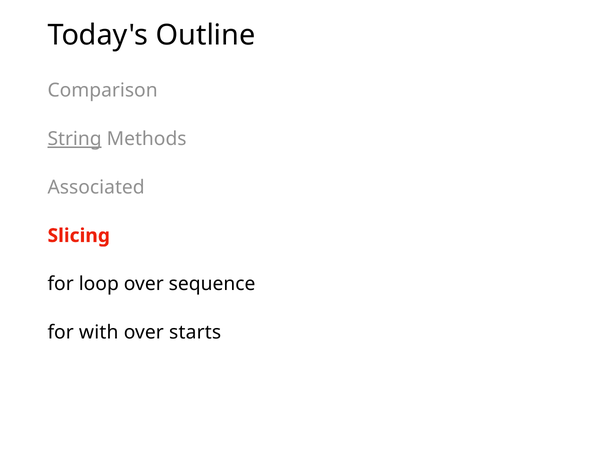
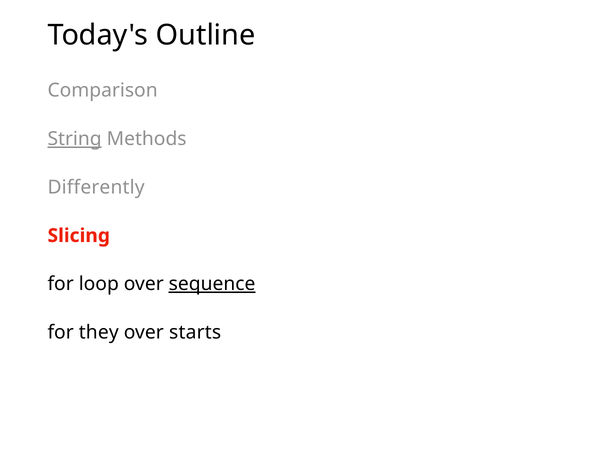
Associated: Associated -> Differently
sequence underline: none -> present
with: with -> they
